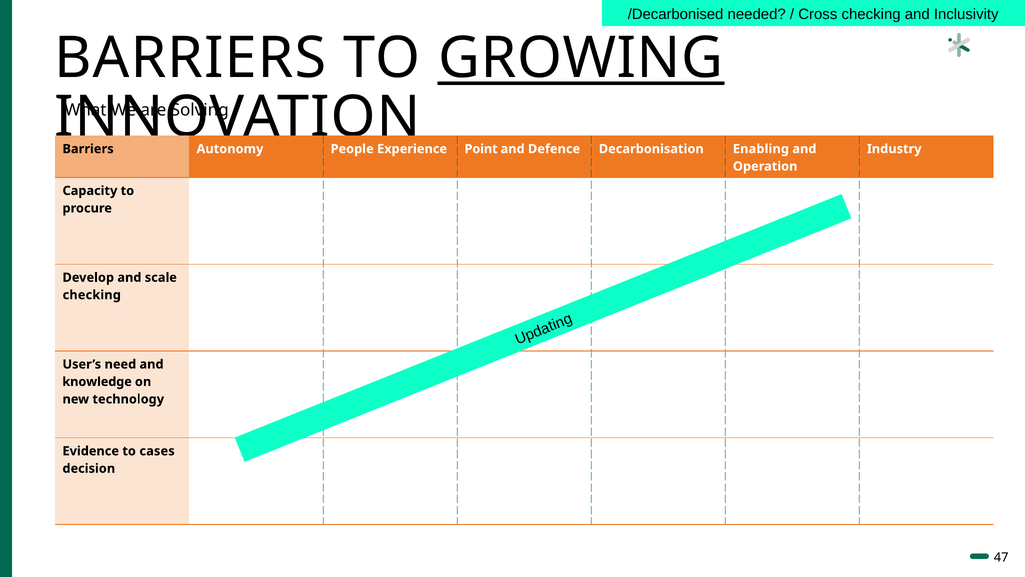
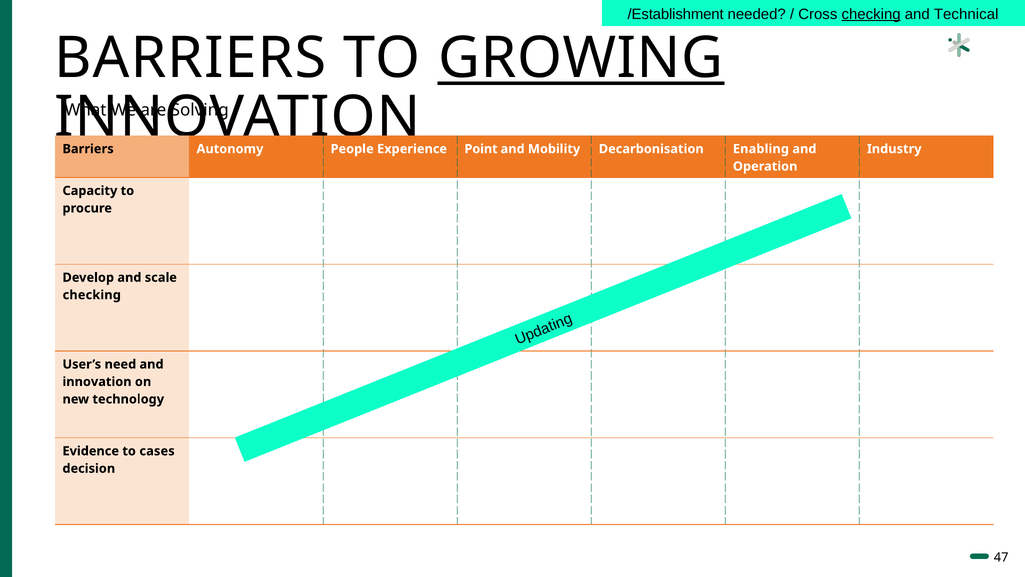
/Decarbonised: /Decarbonised -> /Establishment
checking at (871, 14) underline: none -> present
Inclusivity: Inclusivity -> Technical
Defence: Defence -> Mobility
knowledge at (97, 381): knowledge -> innovation
